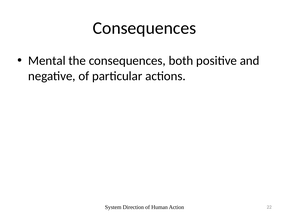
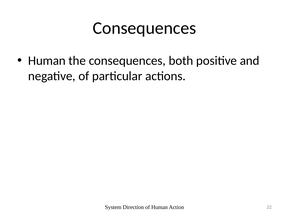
Mental at (47, 61): Mental -> Human
